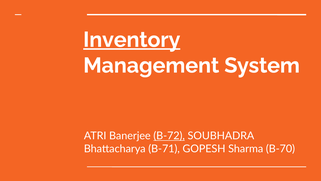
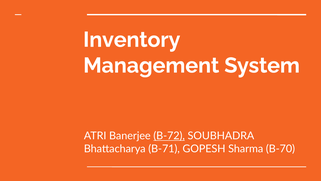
Inventory underline: present -> none
